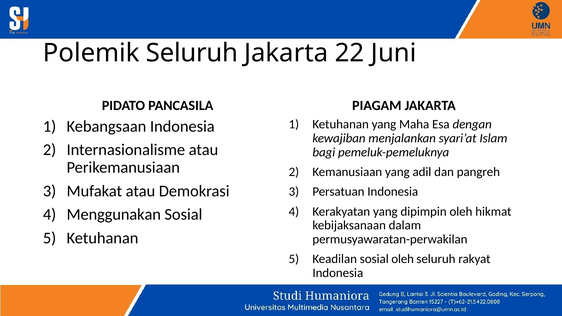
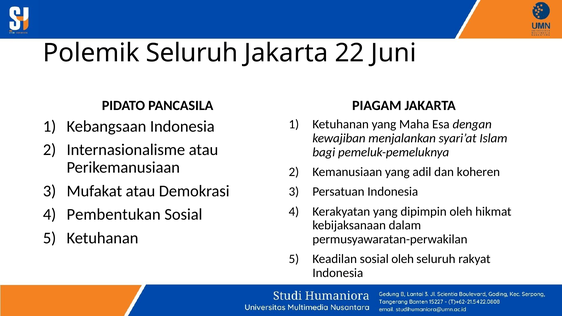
pangreh: pangreh -> koheren
Menggunakan: Menggunakan -> Pembentukan
